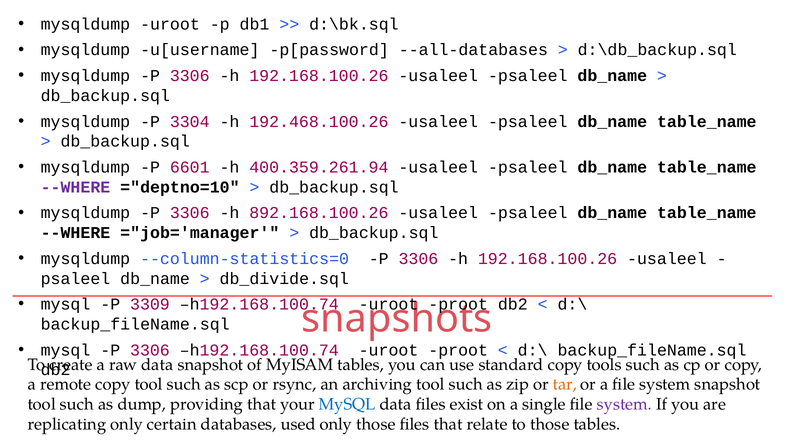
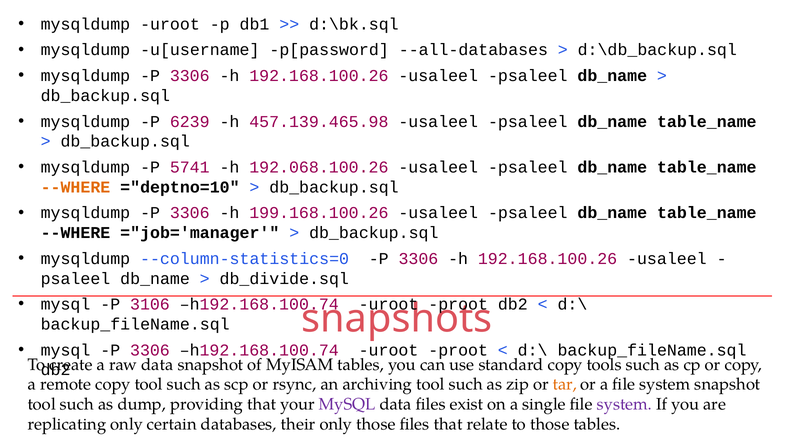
3304: 3304 -> 6239
192.468.100.26: 192.468.100.26 -> 457.139.465.98
6601: 6601 -> 5741
400.359.261.94: 400.359.261.94 -> 192.068.100.26
--WHERE at (75, 187) colour: purple -> orange
892.168.100.26: 892.168.100.26 -> 199.168.100.26
3309: 3309 -> 3106
MySQL at (347, 404) colour: blue -> purple
used: used -> their
